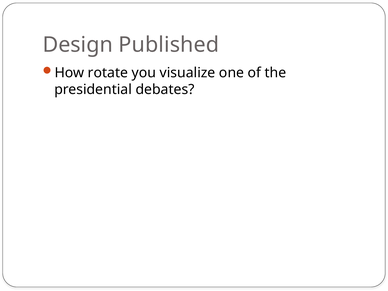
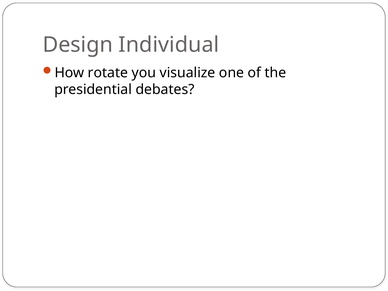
Published: Published -> Individual
